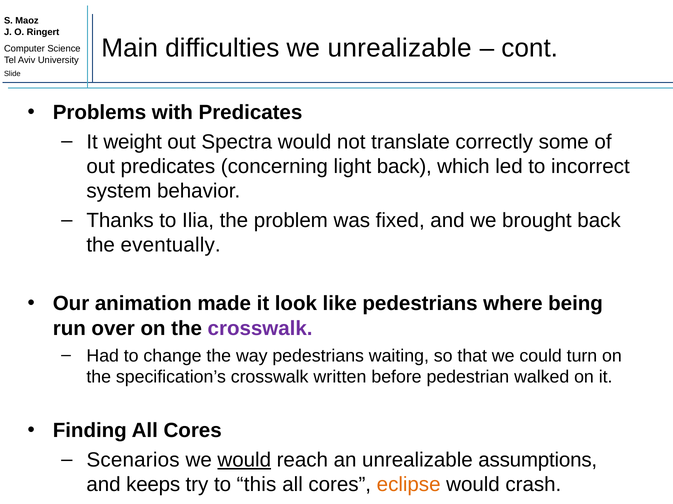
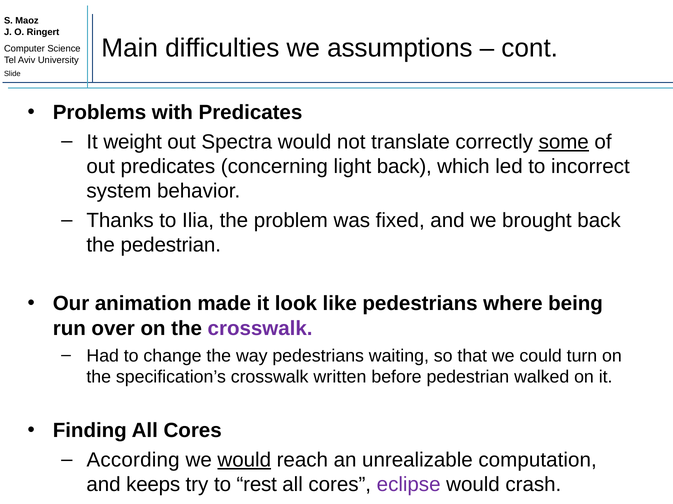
we unrealizable: unrealizable -> assumptions
some underline: none -> present
the eventually: eventually -> pedestrian
Scenarios: Scenarios -> According
assumptions: assumptions -> computation
this: this -> rest
eclipse colour: orange -> purple
